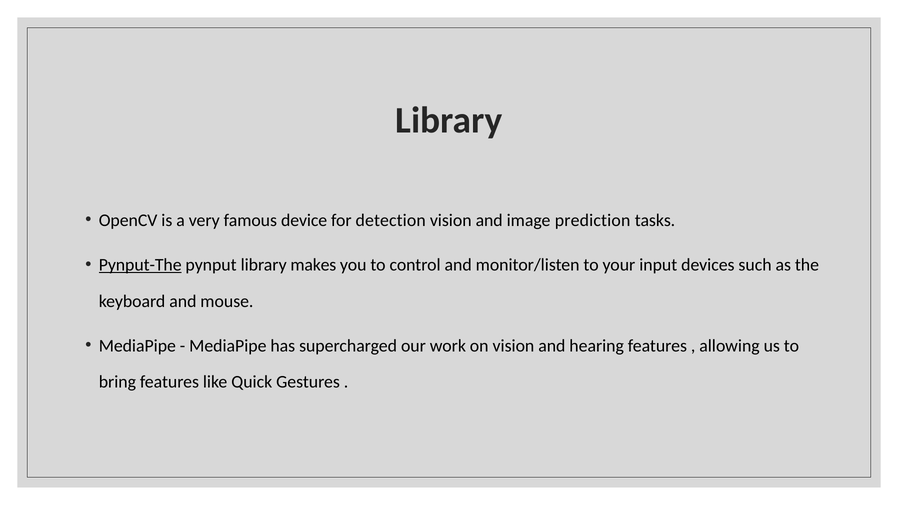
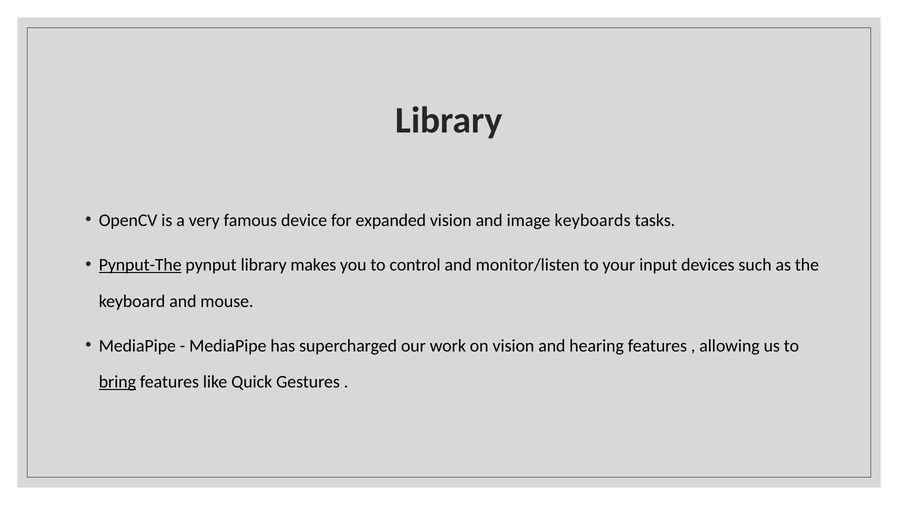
detection: detection -> expanded
prediction: prediction -> keyboards
bring underline: none -> present
